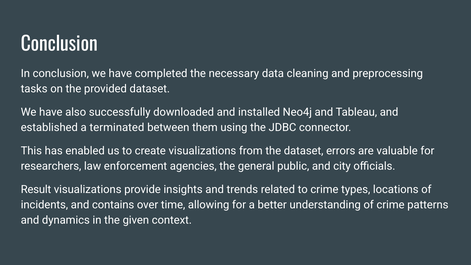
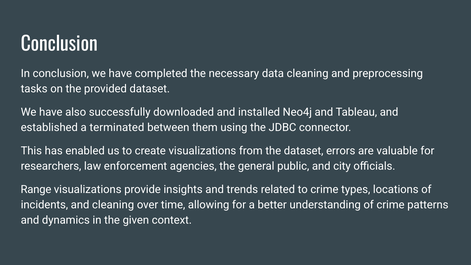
Result: Result -> Range
and contains: contains -> cleaning
